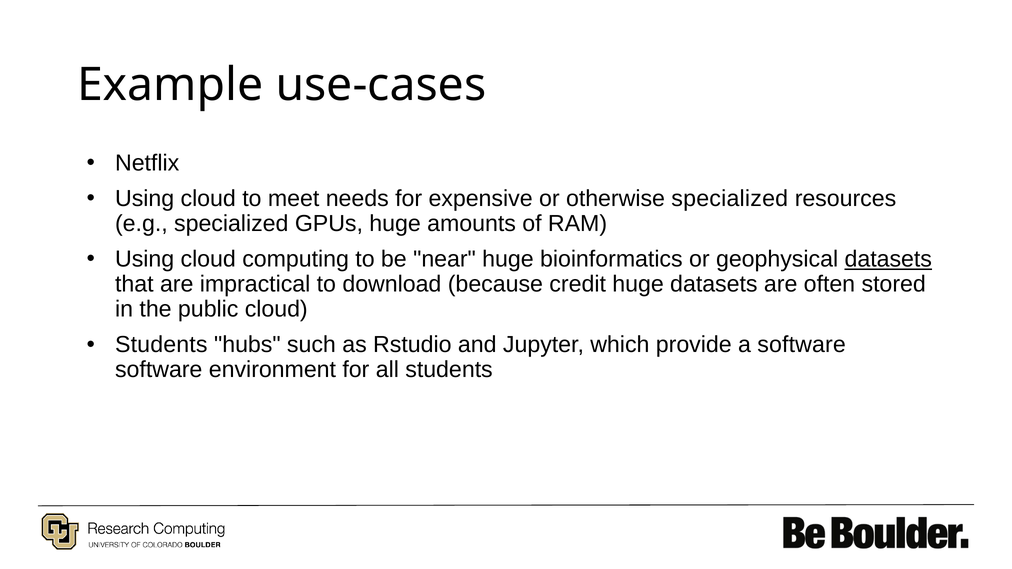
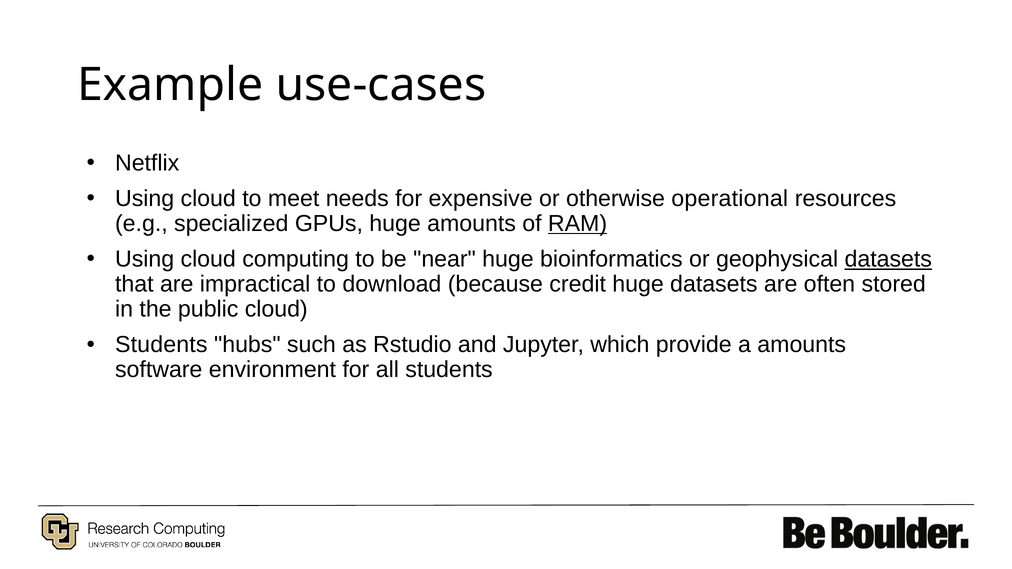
otherwise specialized: specialized -> operational
RAM underline: none -> present
a software: software -> amounts
